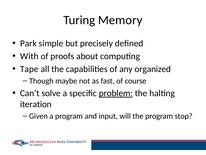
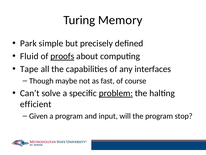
With: With -> Fluid
proofs underline: none -> present
organized: organized -> interfaces
iteration: iteration -> efficient
